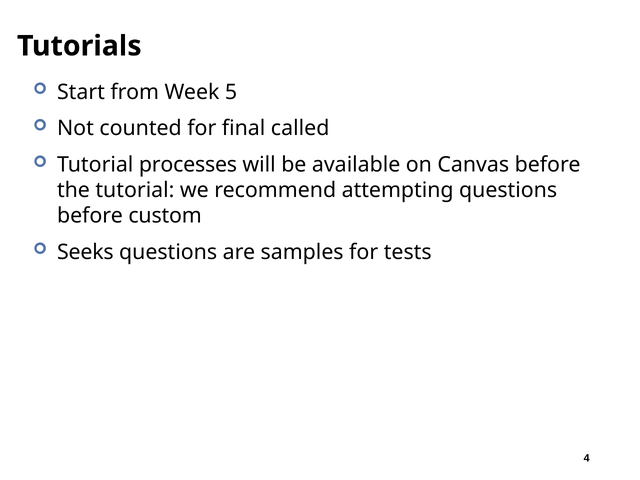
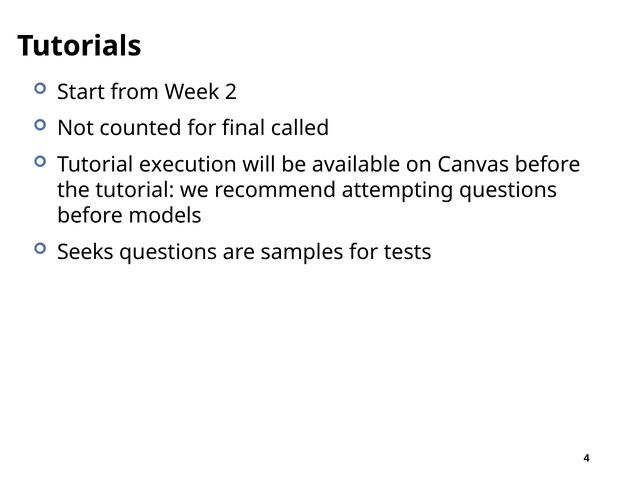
5: 5 -> 2
processes: processes -> execution
custom: custom -> models
